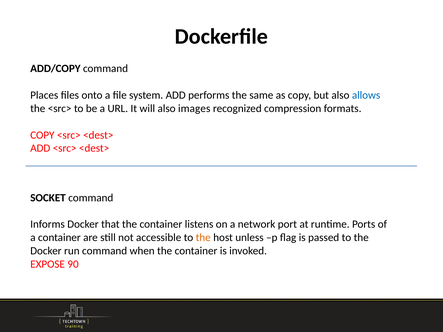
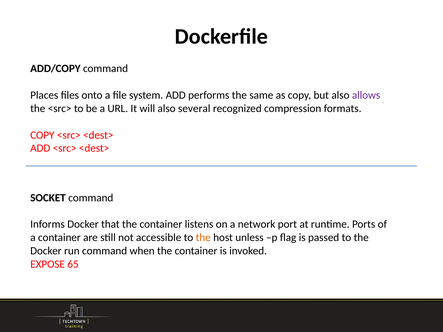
allows colour: blue -> purple
images: images -> several
90: 90 -> 65
